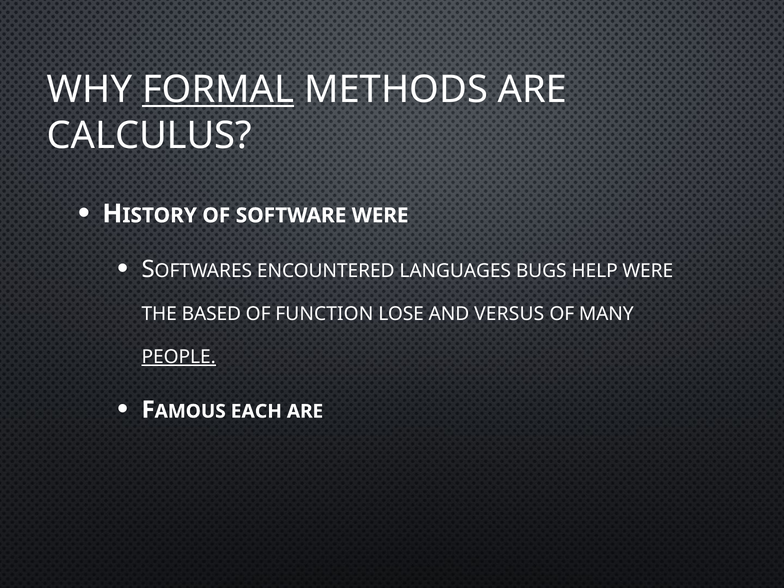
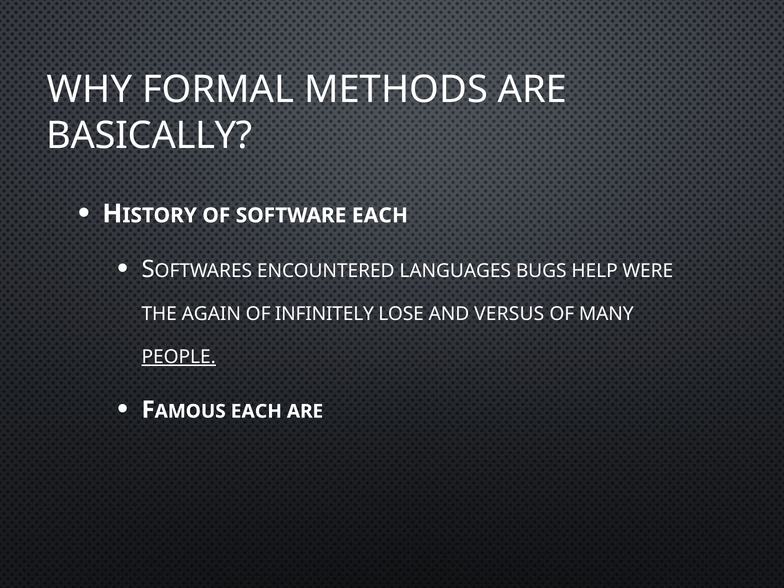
FORMAL underline: present -> none
CALCULUS: CALCULUS -> BASICALLY
SOFTWARE WERE: WERE -> EACH
BASED: BASED -> AGAIN
FUNCTION: FUNCTION -> INFINITELY
